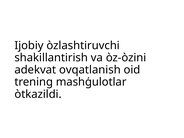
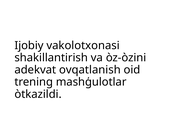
òzlashtiruvchi: òzlashtiruvchi -> vakolotxonasi
